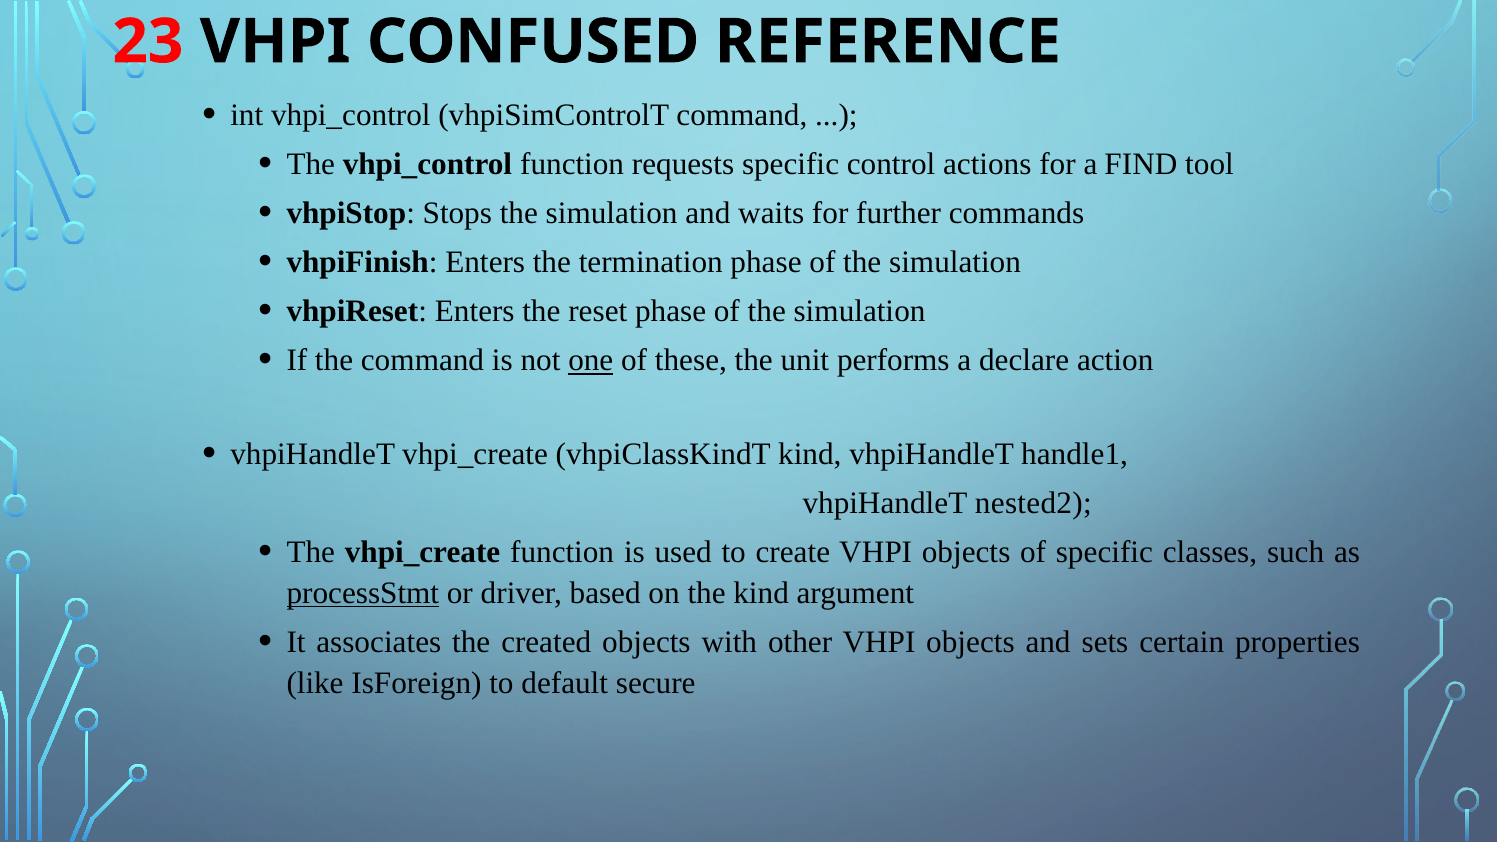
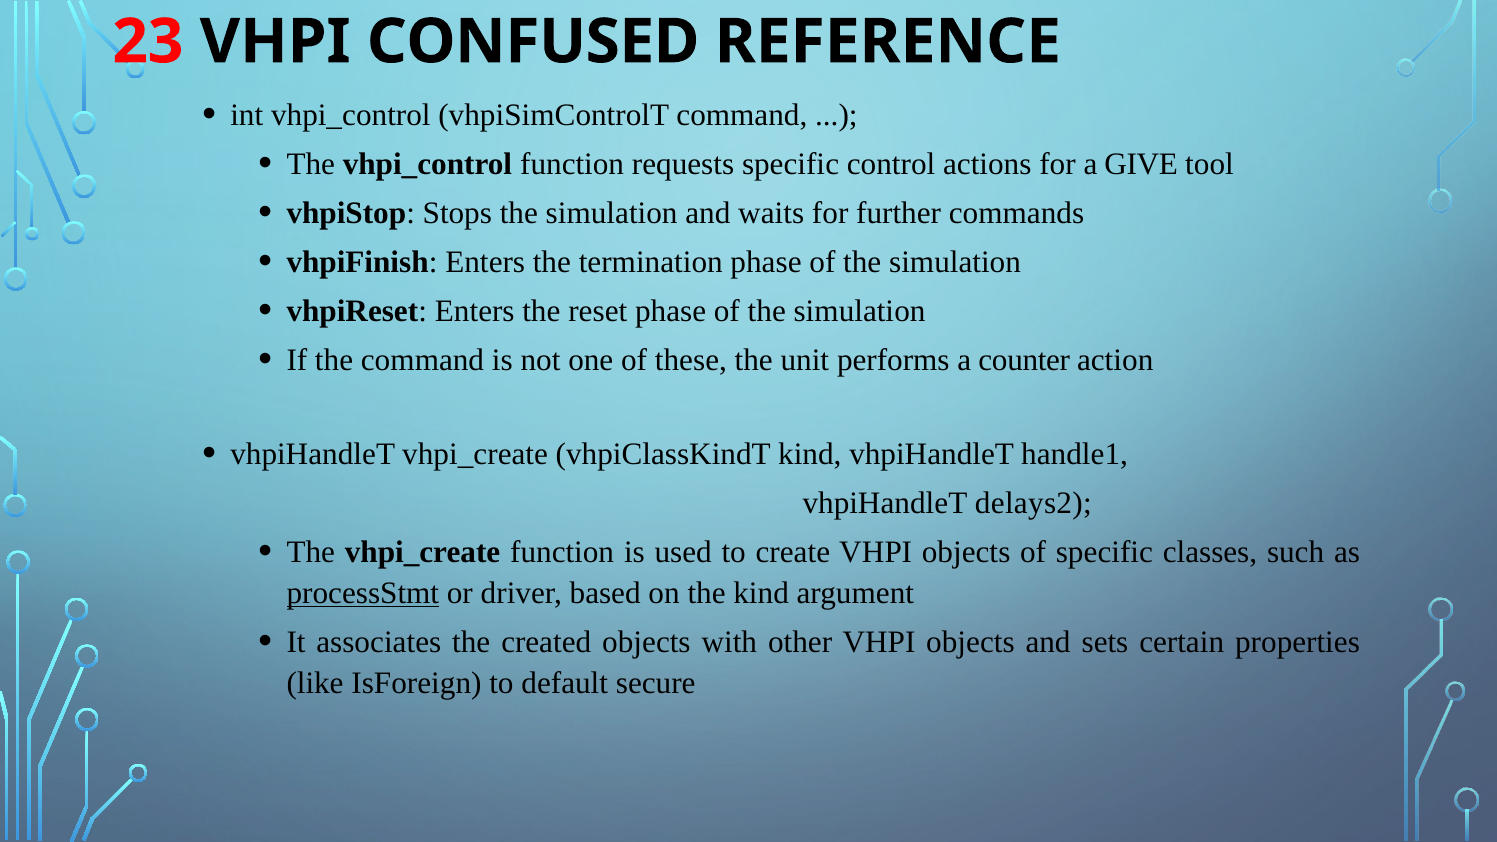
FIND: FIND -> GIVE
one underline: present -> none
declare: declare -> counter
nested2: nested2 -> delays2
